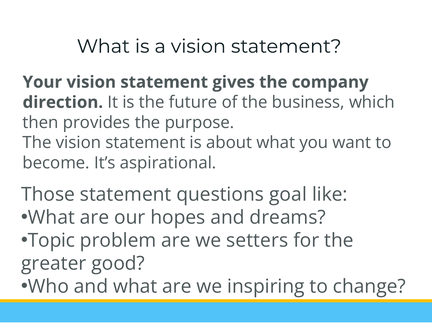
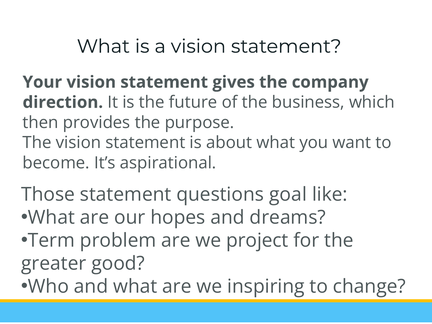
Topic: Topic -> Term
setters: setters -> project
